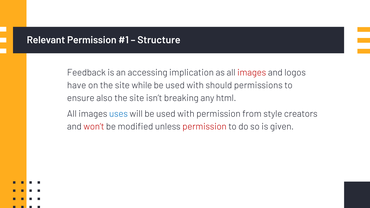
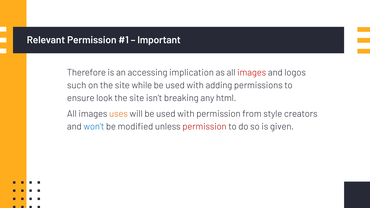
Structure: Structure -> Important
Feedback: Feedback -> Therefore
have: have -> such
should: should -> adding
also: also -> look
uses colour: blue -> orange
won’t colour: red -> blue
